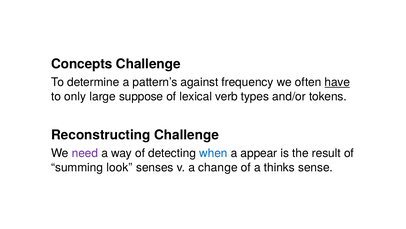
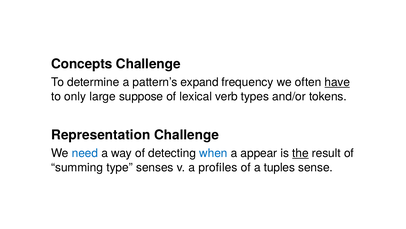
against: against -> expand
Reconstructing: Reconstructing -> Representation
need colour: purple -> blue
the underline: none -> present
look: look -> type
change: change -> profiles
thinks: thinks -> tuples
